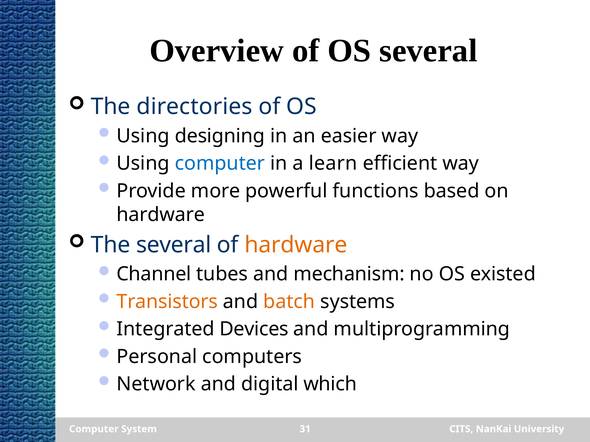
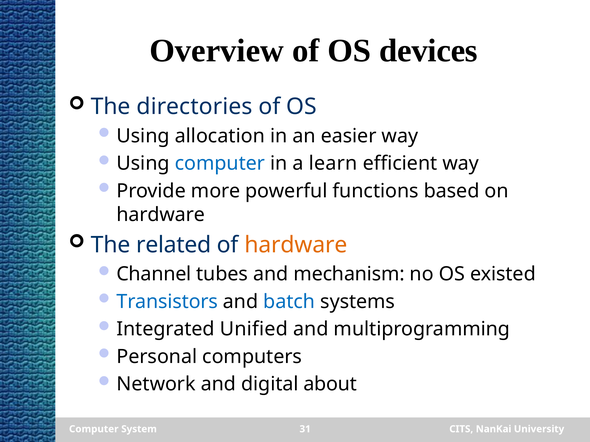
OS several: several -> devices
designing: designing -> allocation
The several: several -> related
Transistors colour: orange -> blue
batch colour: orange -> blue
Devices: Devices -> Unified
which: which -> about
